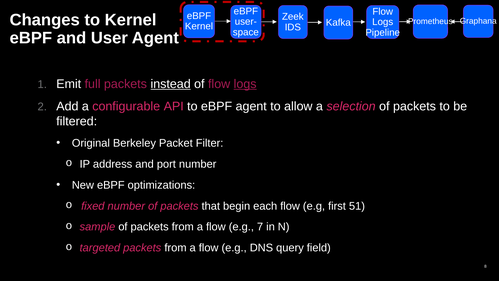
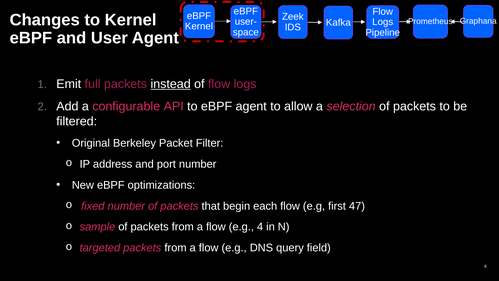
logs at (245, 84) underline: present -> none
51: 51 -> 47
7: 7 -> 4
